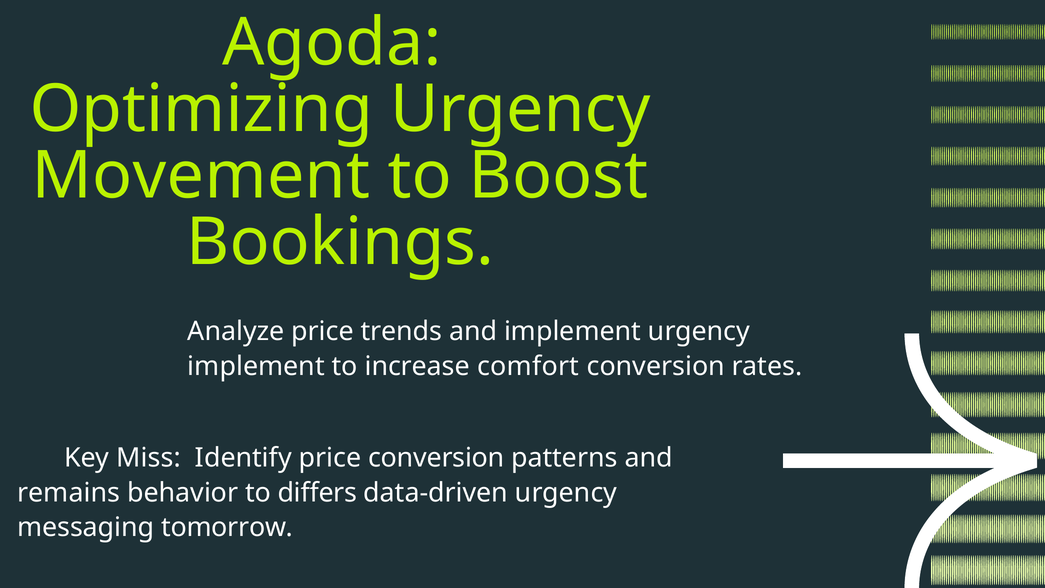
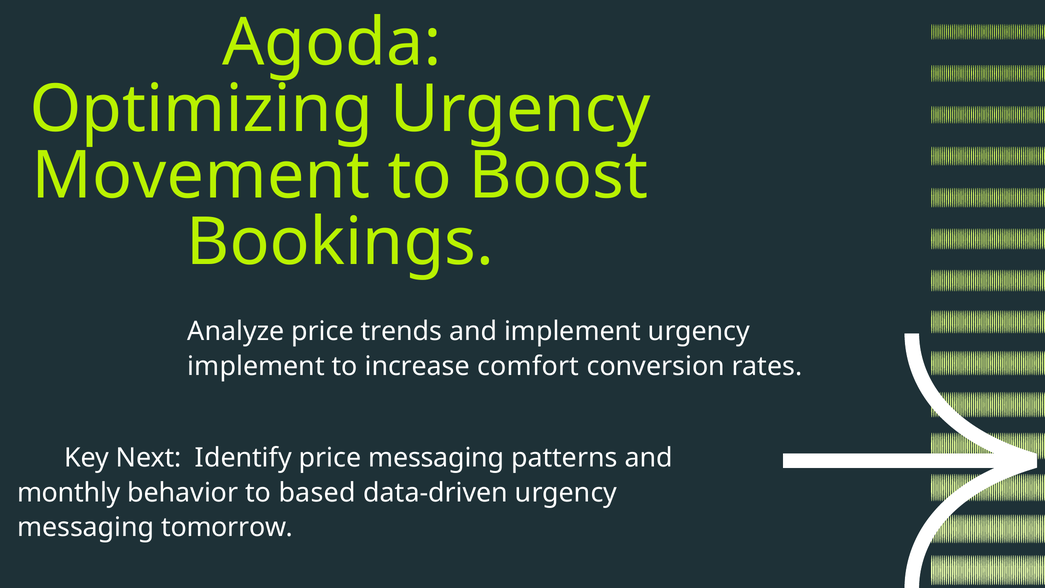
Miss: Miss -> Next
price conversion: conversion -> messaging
remains: remains -> monthly
differs: differs -> based
